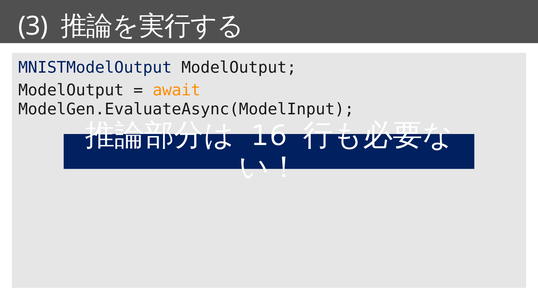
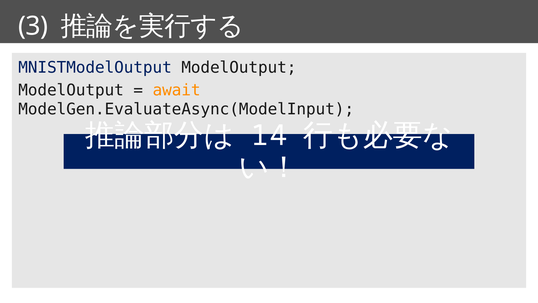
16: 16 -> 14
